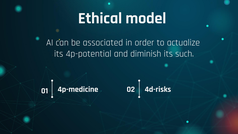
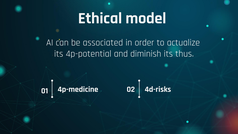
such: such -> thus
